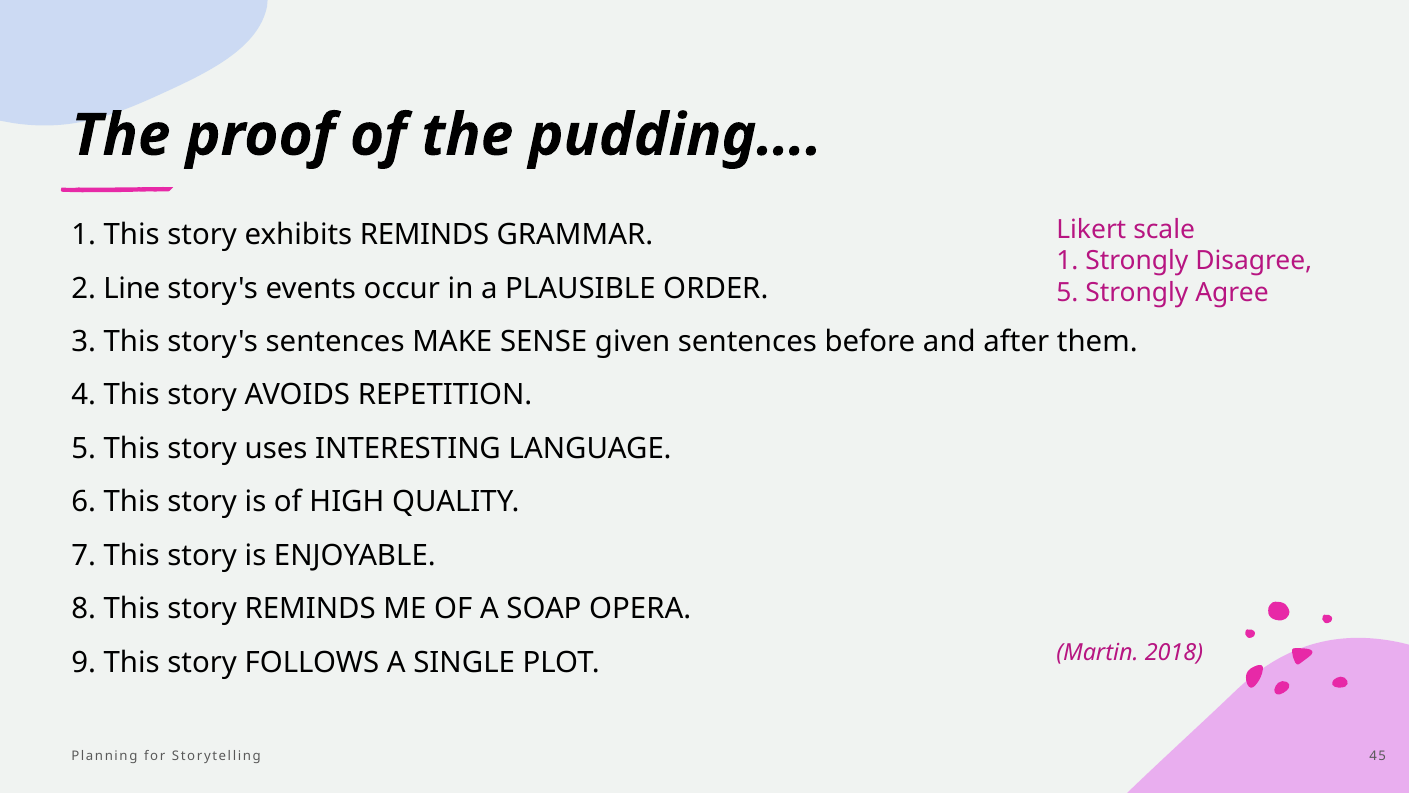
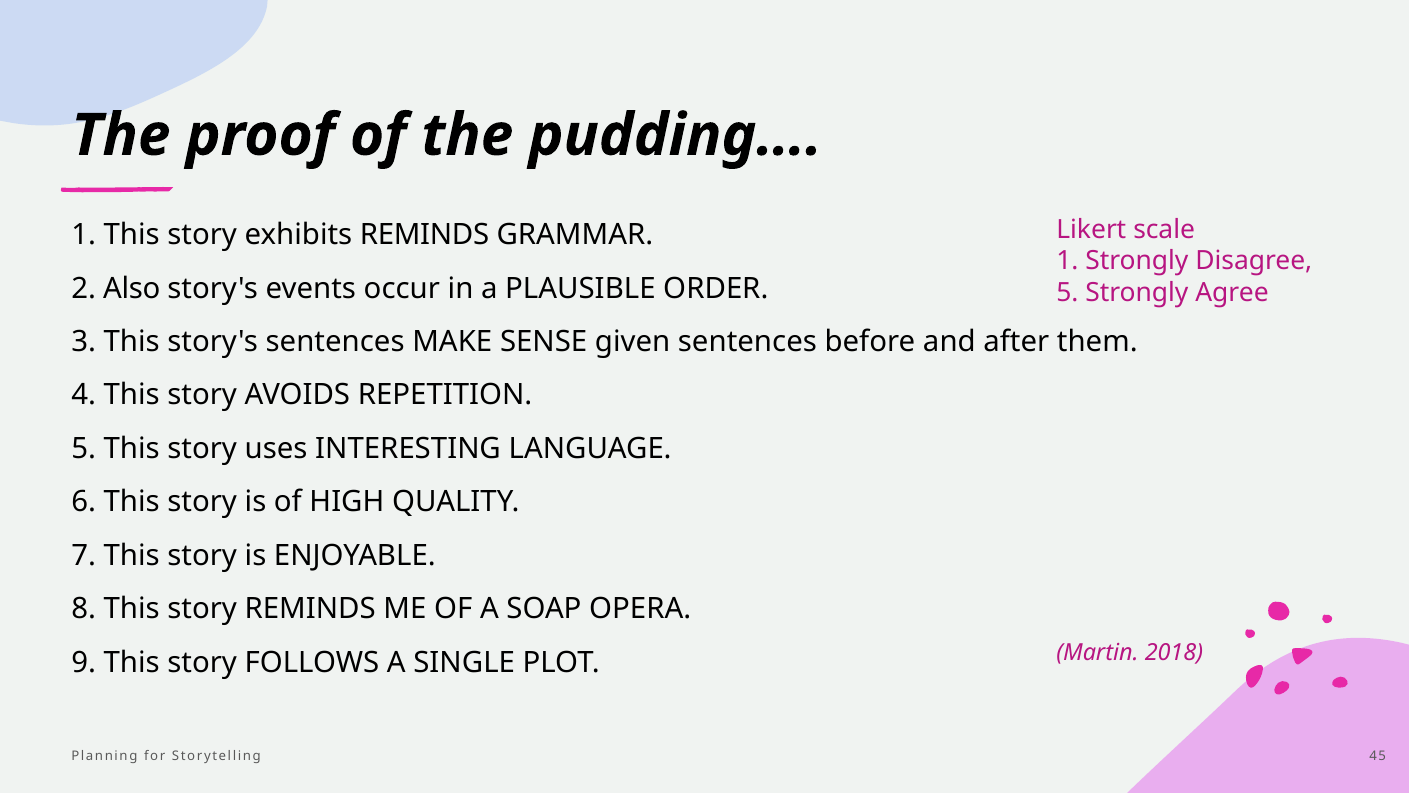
Line: Line -> Also
